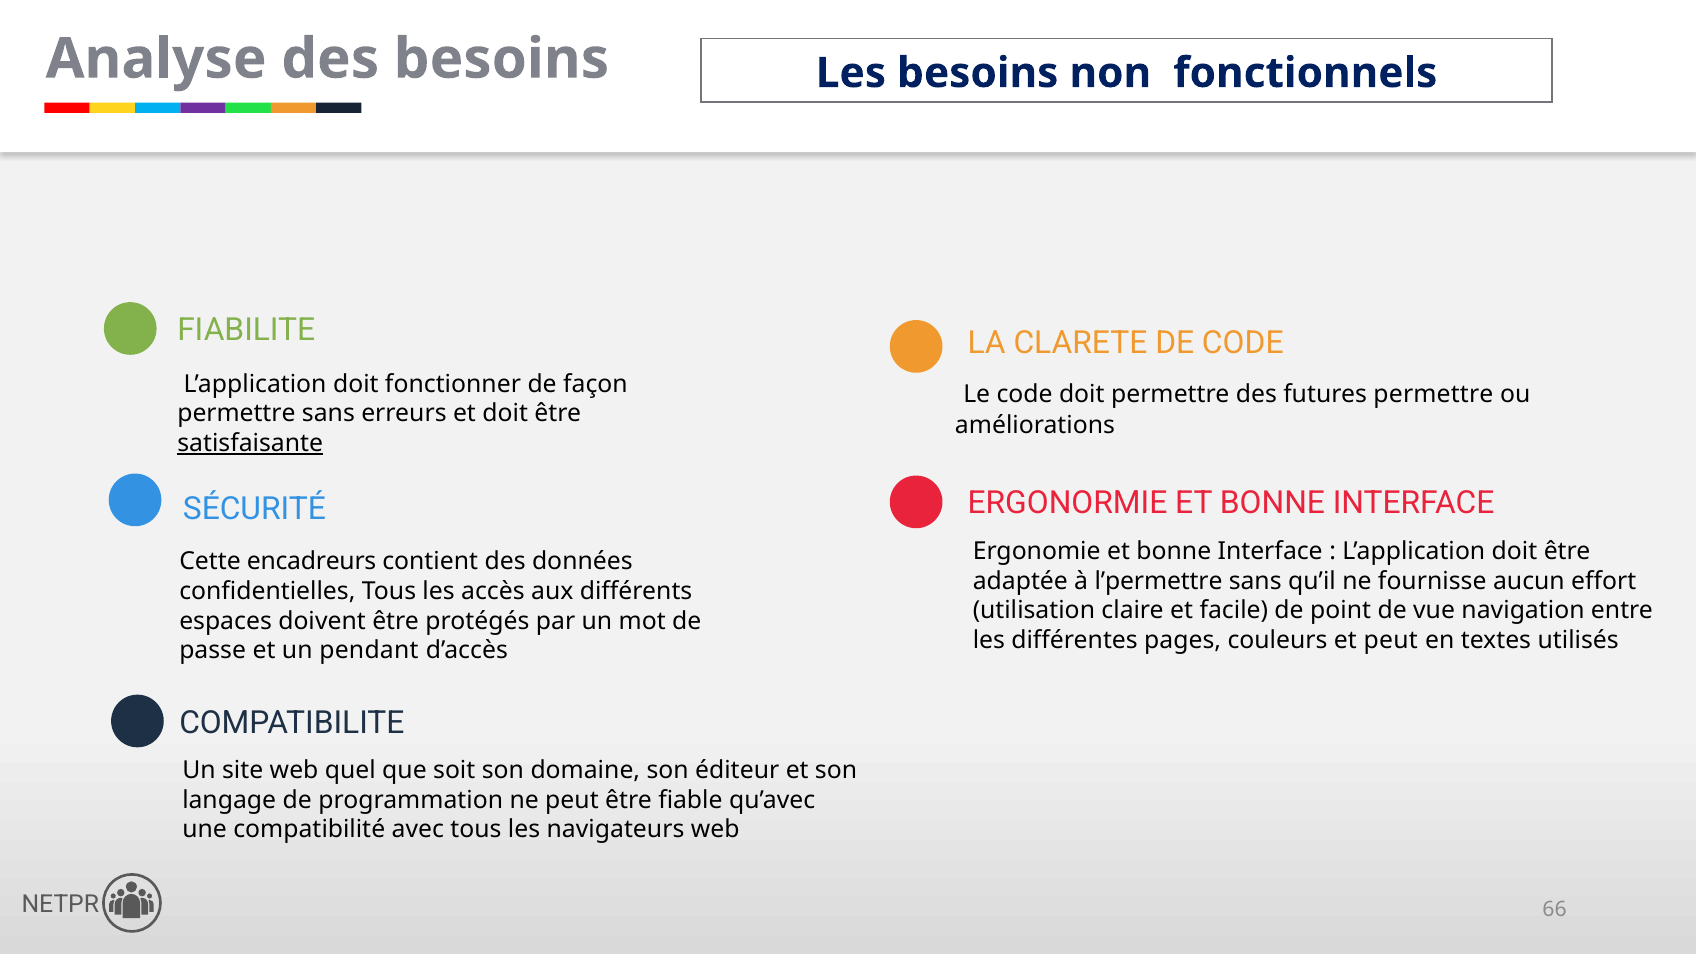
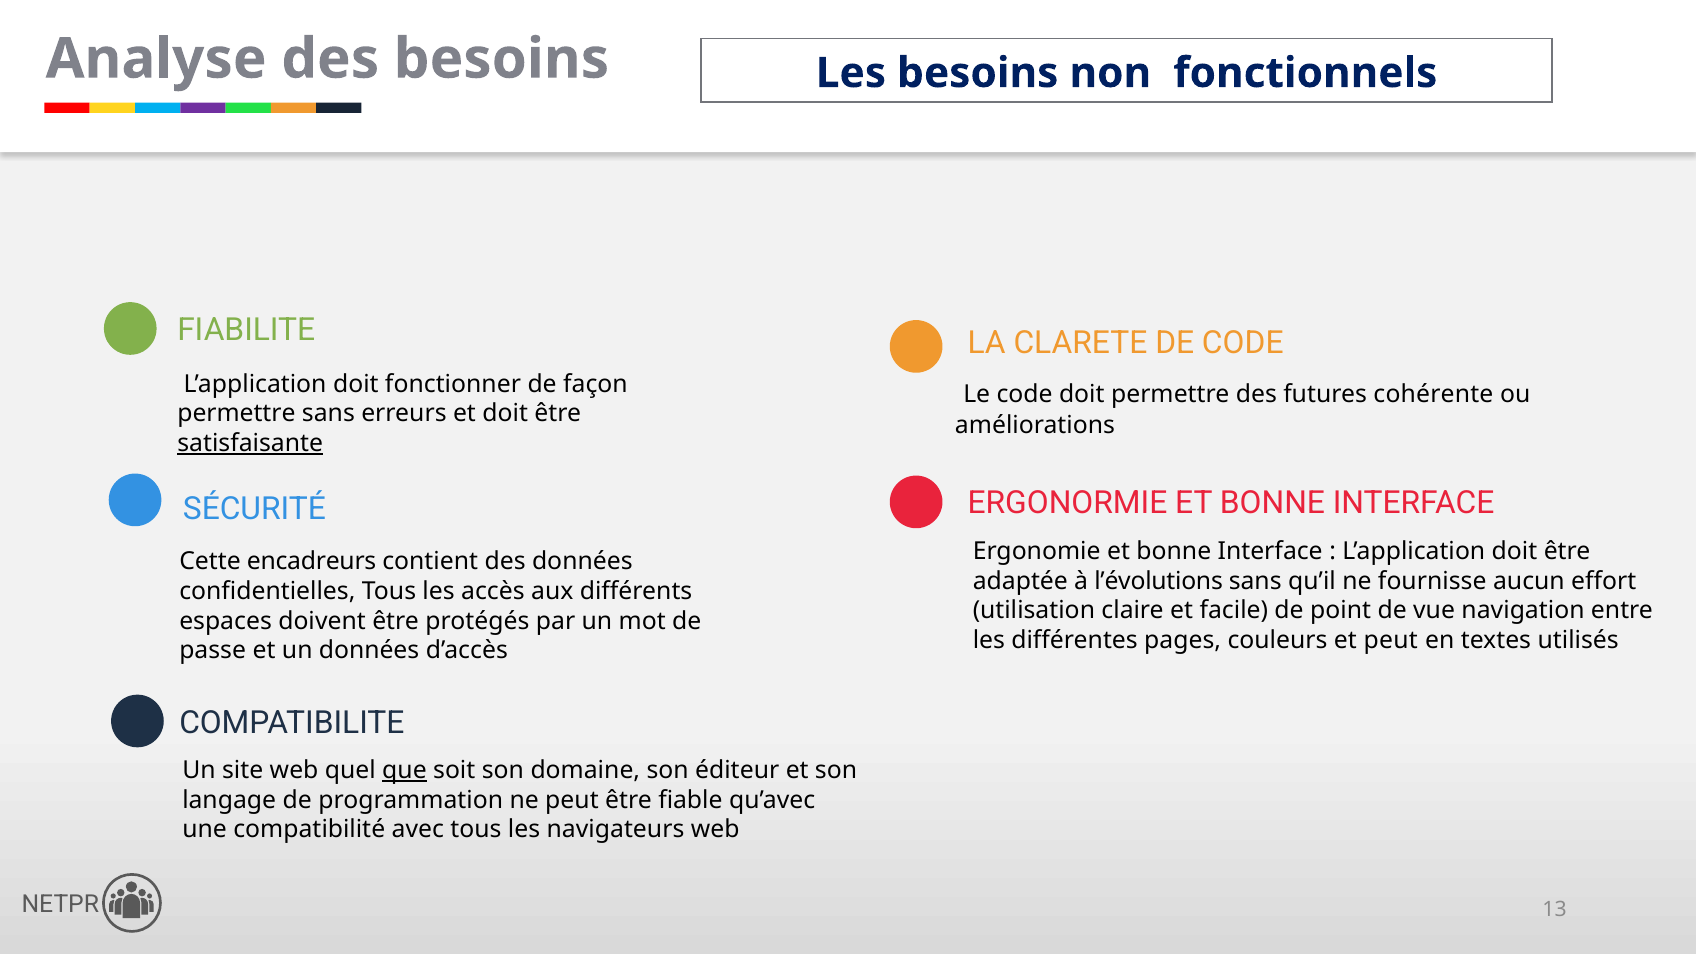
futures permettre: permettre -> cohérente
l’permettre: l’permettre -> l’évolutions
un pendant: pendant -> données
que underline: none -> present
66: 66 -> 13
